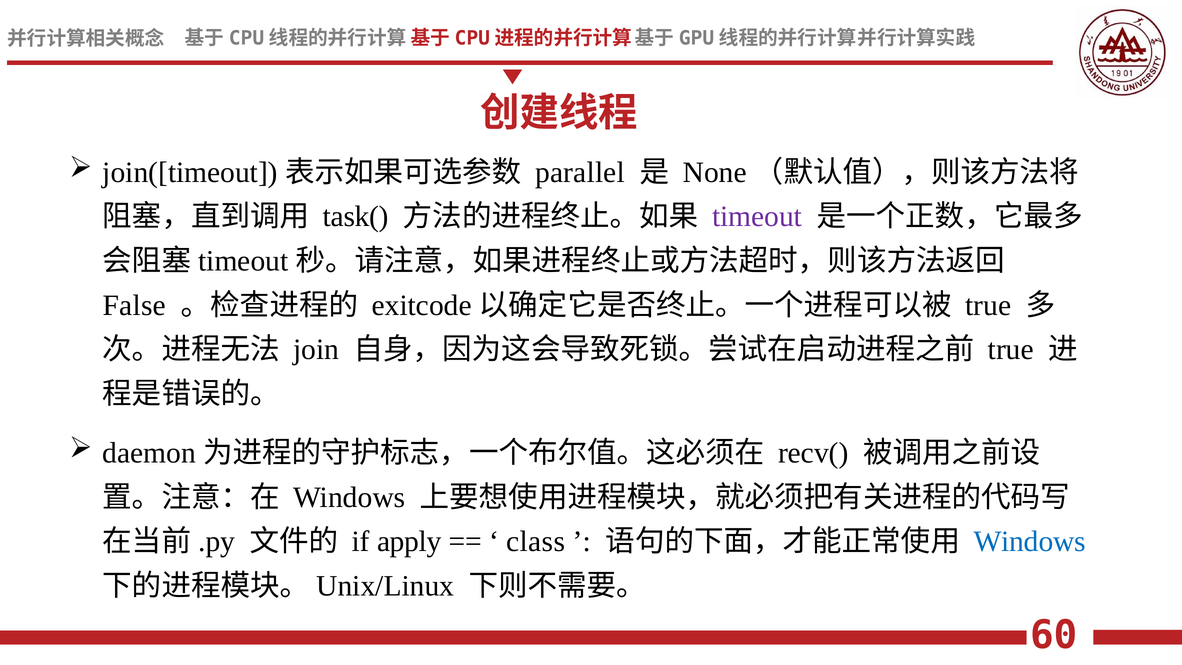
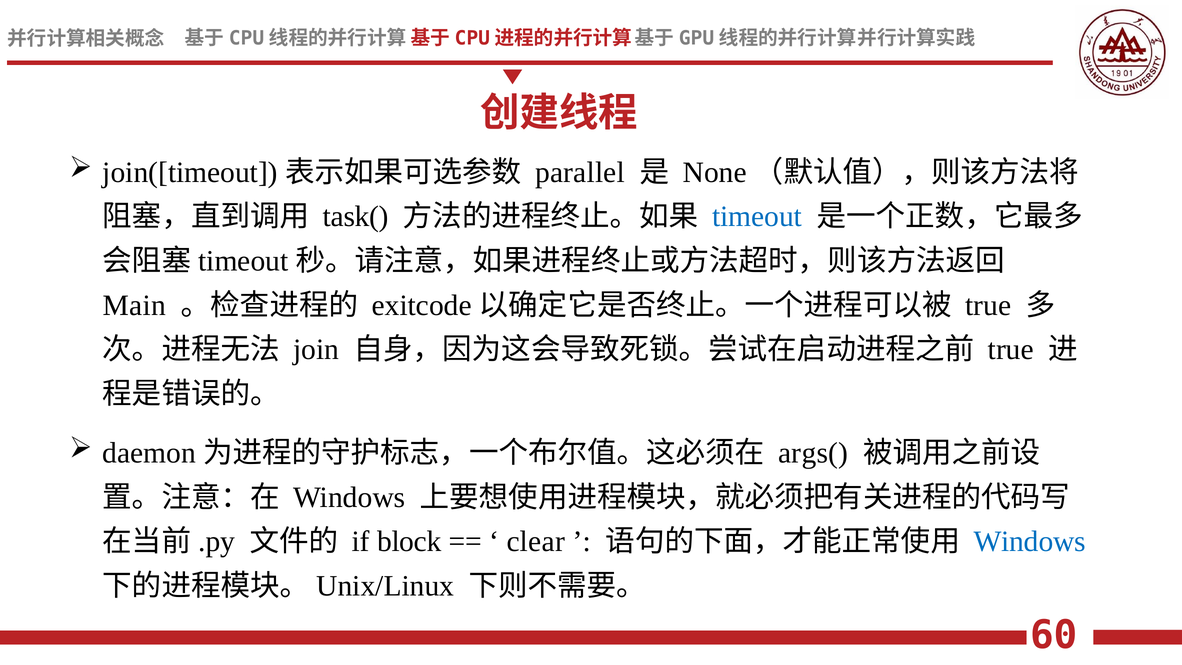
timeout colour: purple -> blue
False: False -> Main
recv(: recv( -> args(
apply: apply -> block
class: class -> clear
